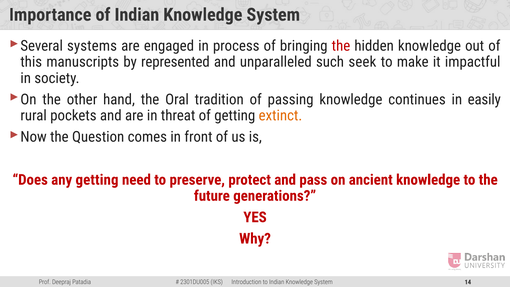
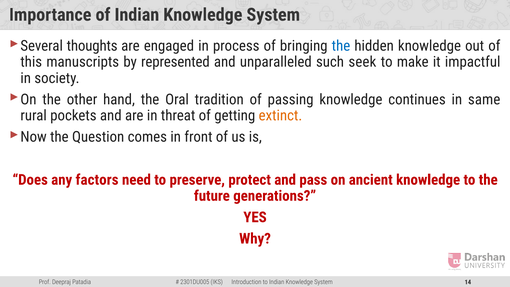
systems: systems -> thoughts
the at (341, 46) colour: red -> blue
easily: easily -> same
any getting: getting -> factors
